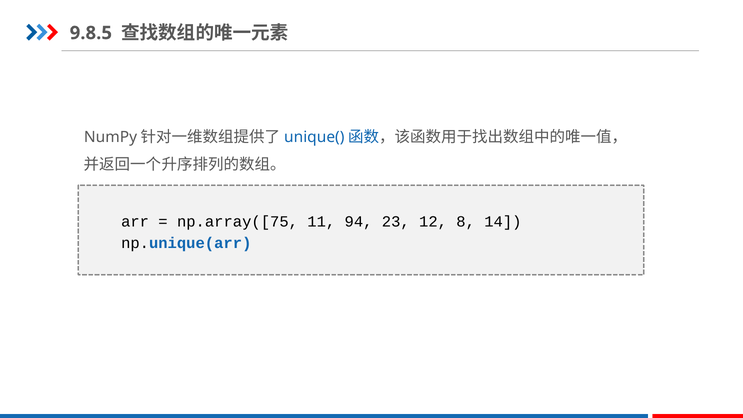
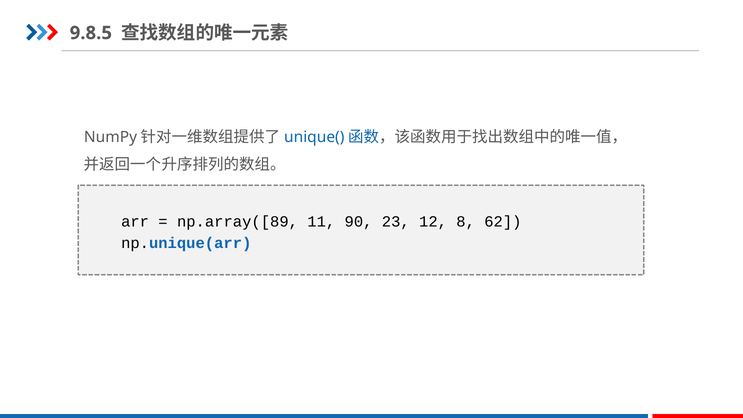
np.array([75: np.array([75 -> np.array([89
94: 94 -> 90
14: 14 -> 62
